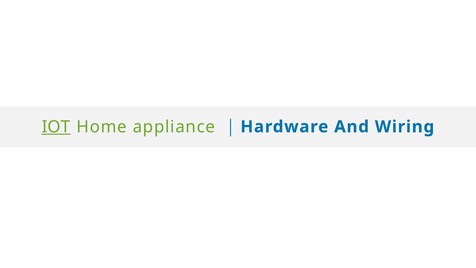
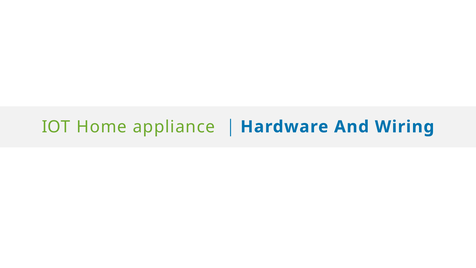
IOT underline: present -> none
